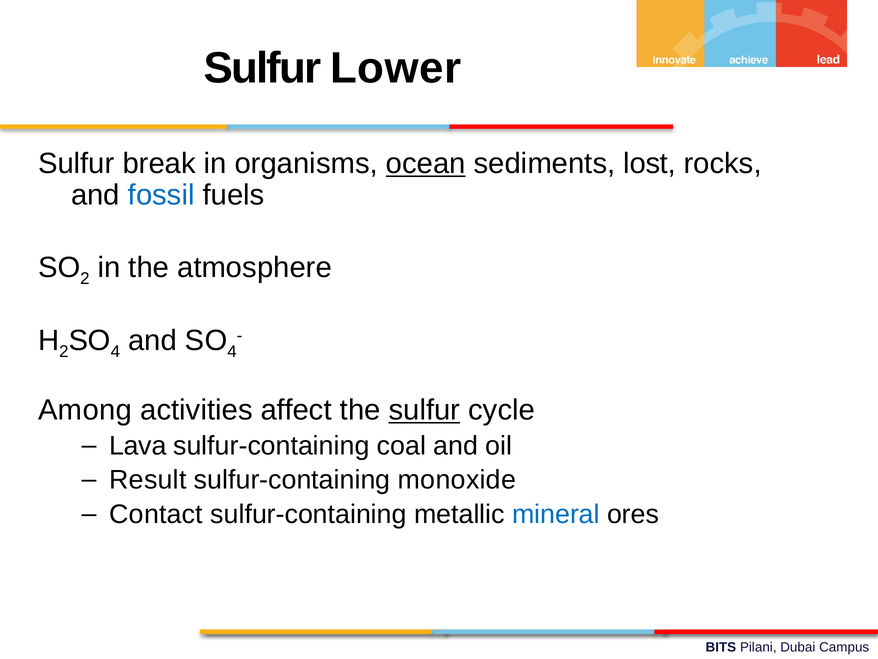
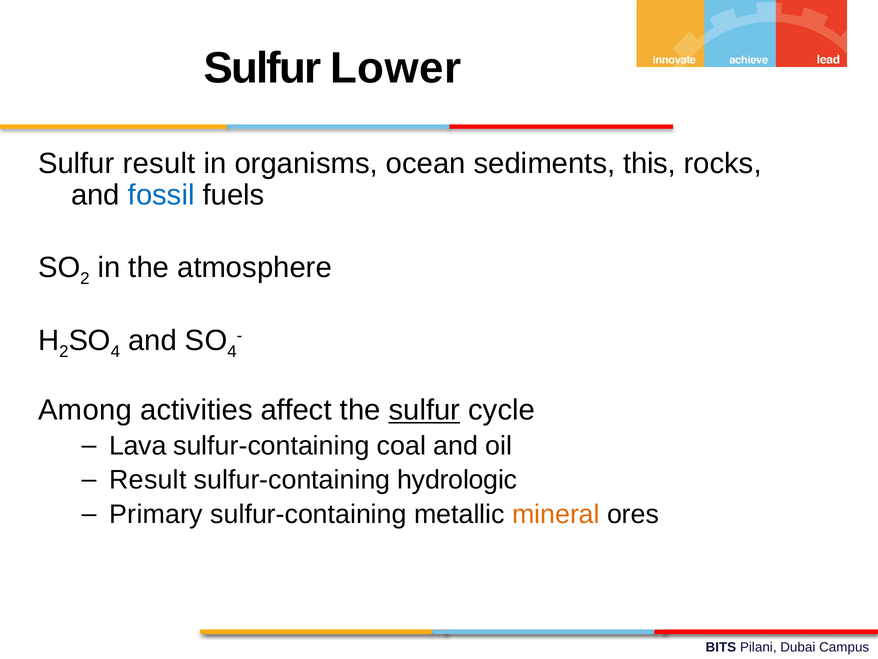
Sulfur break: break -> result
ocean underline: present -> none
lost: lost -> this
monoxide: monoxide -> hydrologic
Contact: Contact -> Primary
mineral colour: blue -> orange
